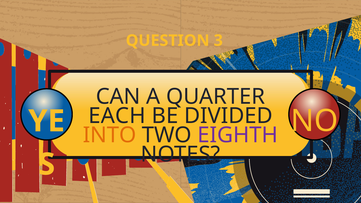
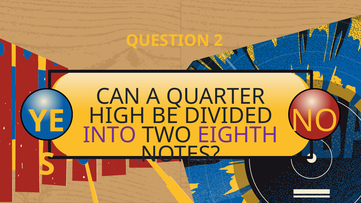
3: 3 -> 2
EACH: EACH -> HIGH
INTO colour: orange -> purple
